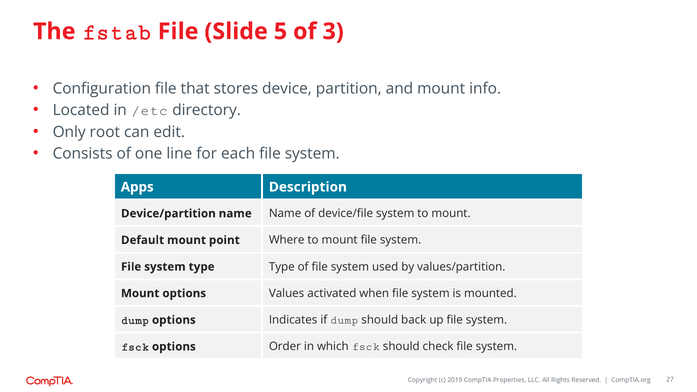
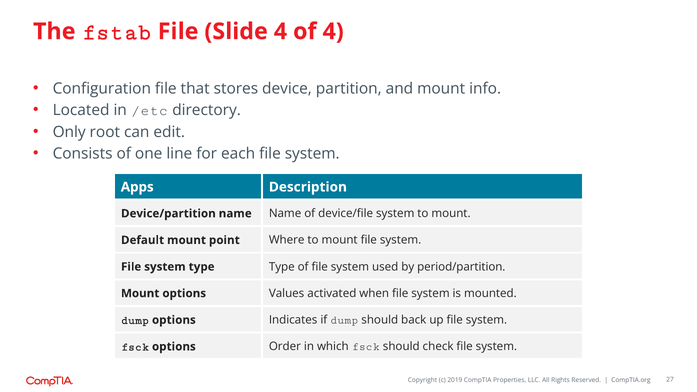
Slide 5: 5 -> 4
of 3: 3 -> 4
values/partition: values/partition -> period/partition
